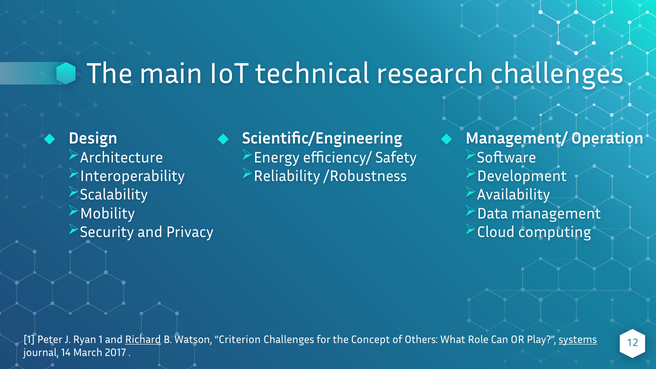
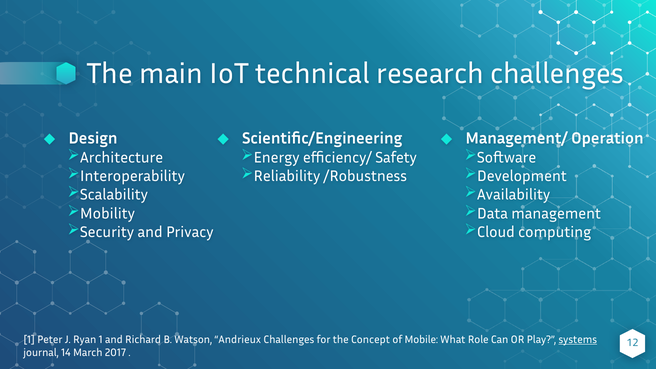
Richard underline: present -> none
Criterion: Criterion -> Andrieux
Others: Others -> Mobile
